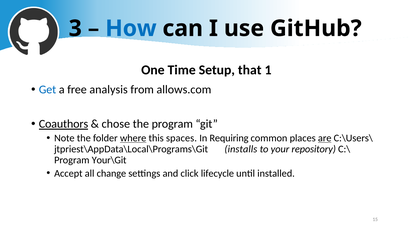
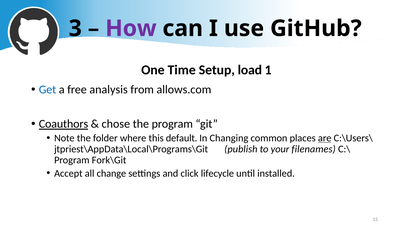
How colour: blue -> purple
that: that -> load
where underline: present -> none
spaces: spaces -> default
Requiring: Requiring -> Changing
installs: installs -> publish
repository: repository -> filenames
Your\Git: Your\Git -> Fork\Git
